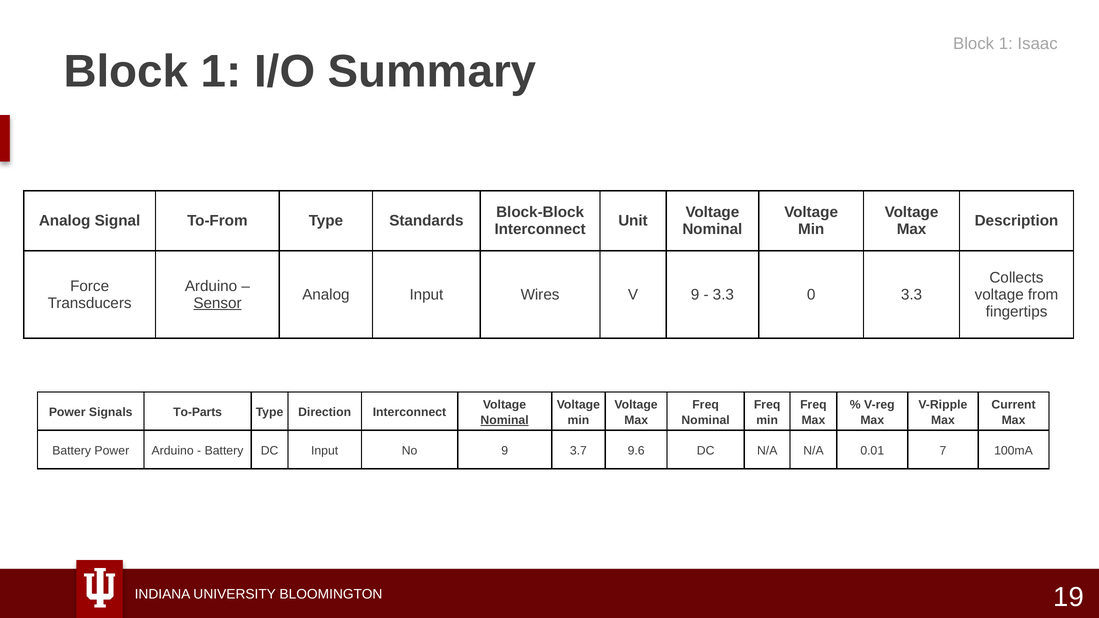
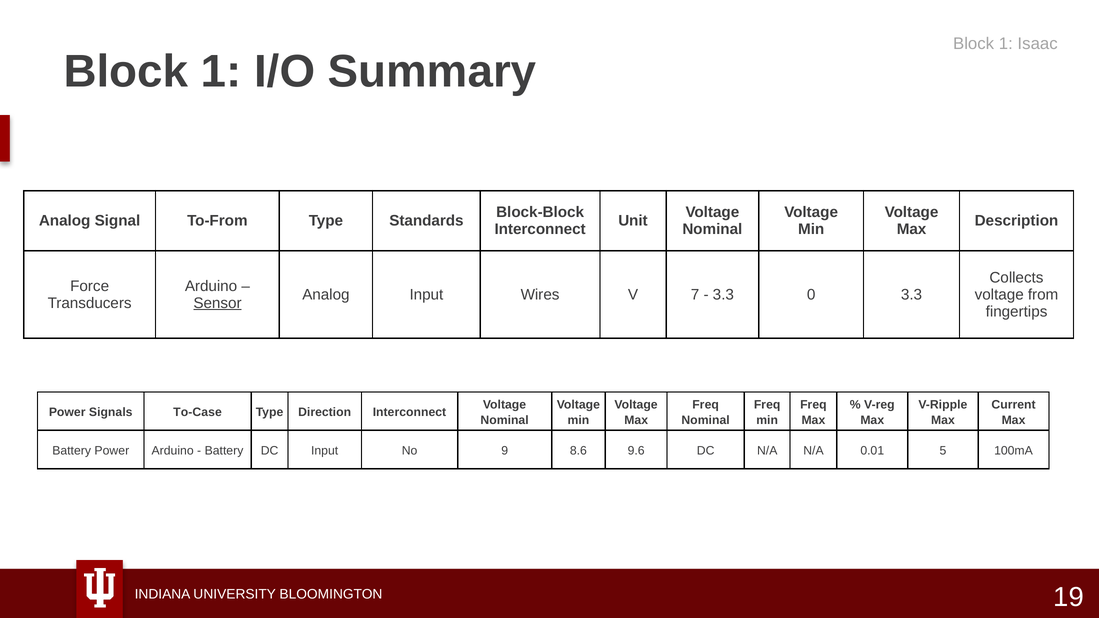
V 9: 9 -> 7
To-Parts: To-Parts -> To-Case
Nominal at (505, 420) underline: present -> none
3.7: 3.7 -> 8.6
7: 7 -> 5
